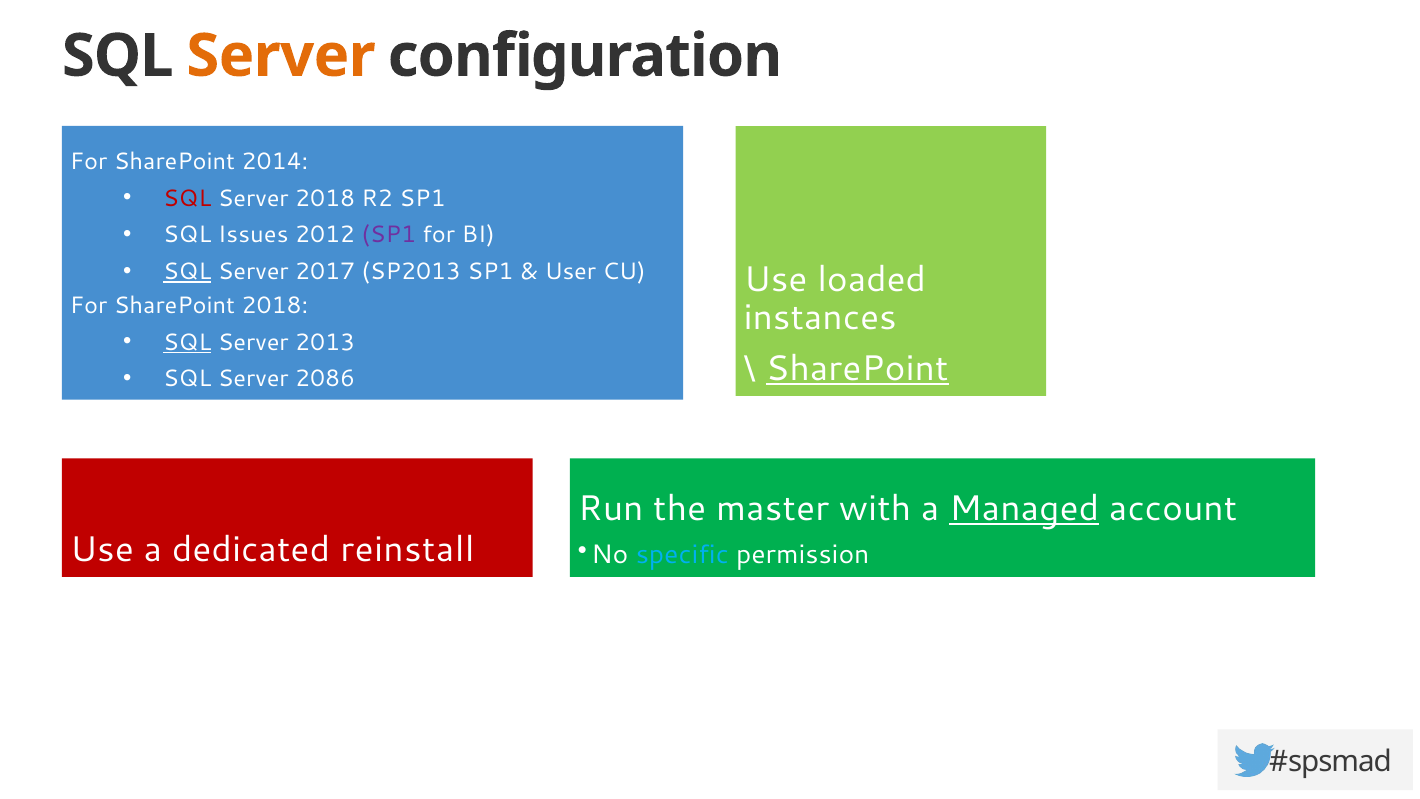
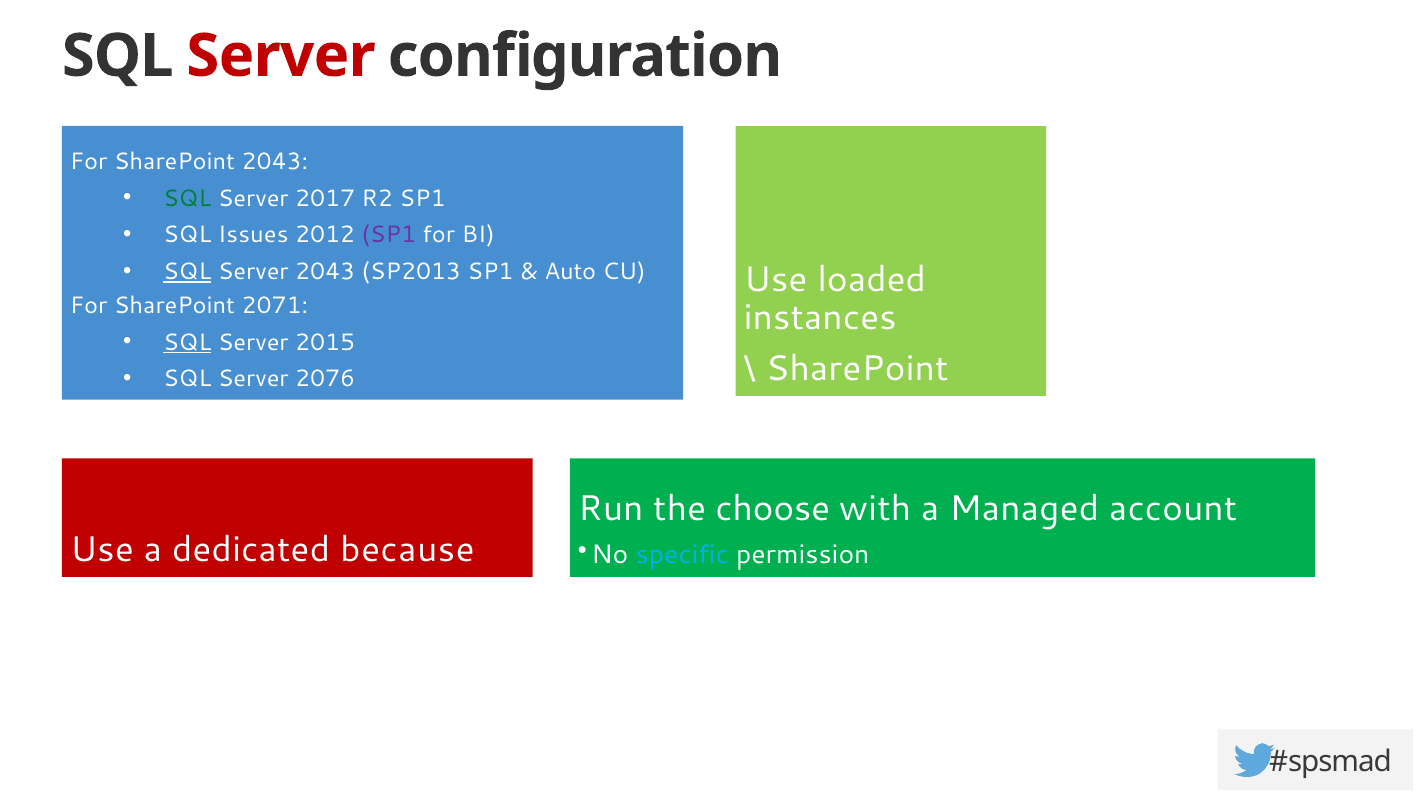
Server at (281, 56) colour: orange -> red
SharePoint 2014: 2014 -> 2043
SQL at (187, 198) colour: red -> green
Server 2018: 2018 -> 2017
Server 2017: 2017 -> 2043
User: User -> Auto
SharePoint 2018: 2018 -> 2071
2013: 2013 -> 2015
SharePoint at (857, 368) underline: present -> none
2086: 2086 -> 2076
master: master -> choose
Managed underline: present -> none
reinstall: reinstall -> because
